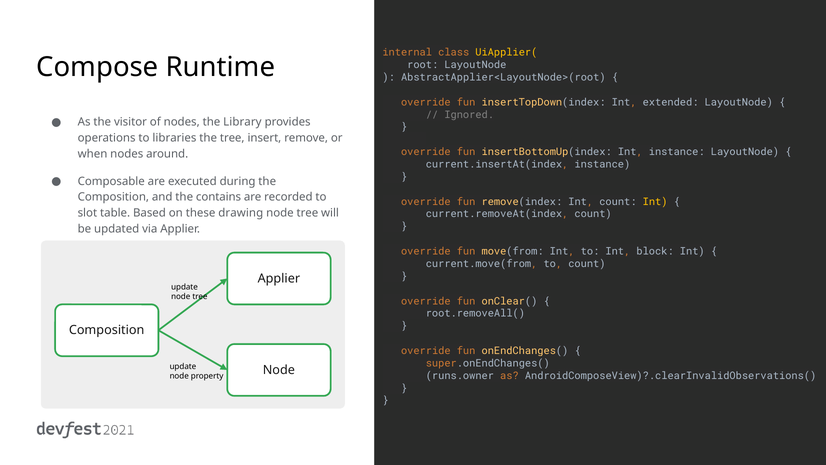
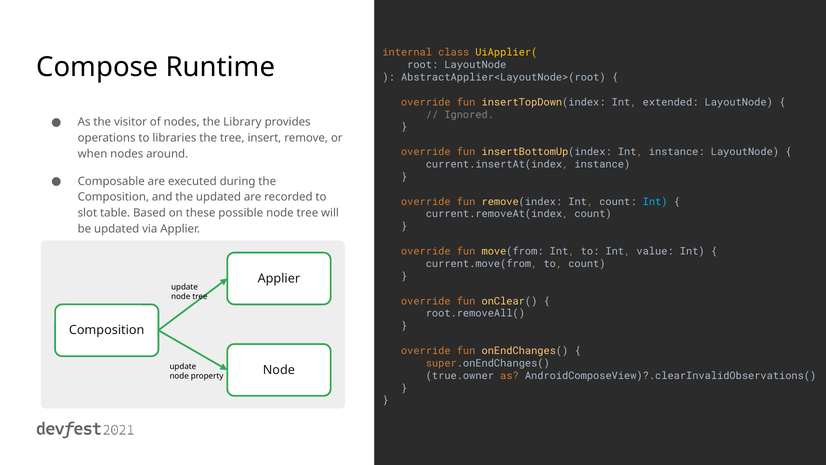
the contains: contains -> updated
Int at (655, 201) colour: yellow -> light blue
drawing: drawing -> possible
block: block -> value
runs.owner: runs.owner -> true.owner
